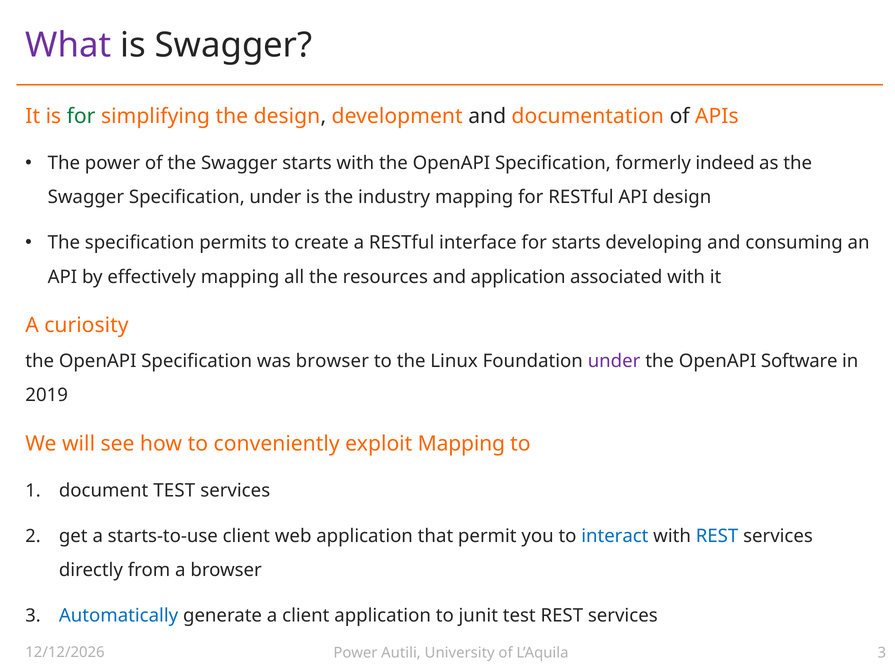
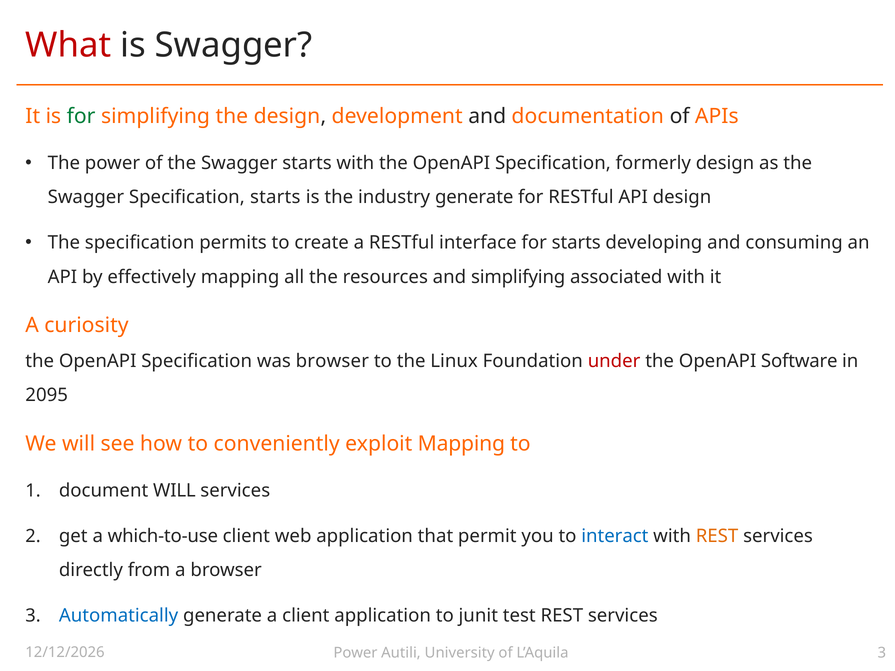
What colour: purple -> red
formerly indeed: indeed -> design
Specification under: under -> starts
industry mapping: mapping -> generate
and application: application -> simplifying
under at (614, 361) colour: purple -> red
2019: 2019 -> 2095
document TEST: TEST -> WILL
starts-to-use: starts-to-use -> which-to-use
REST at (717, 536) colour: blue -> orange
